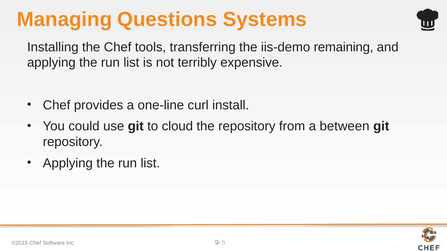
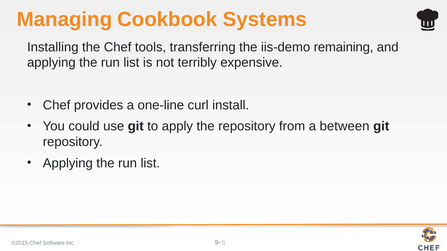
Questions: Questions -> Cookbook
cloud: cloud -> apply
